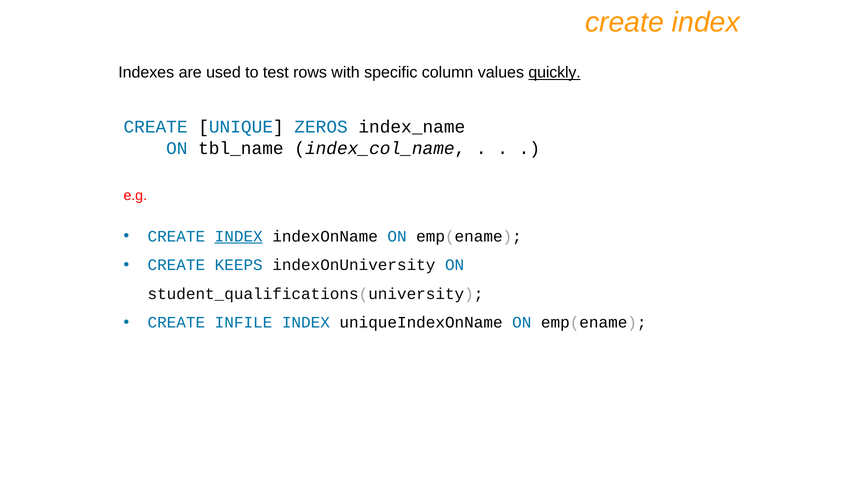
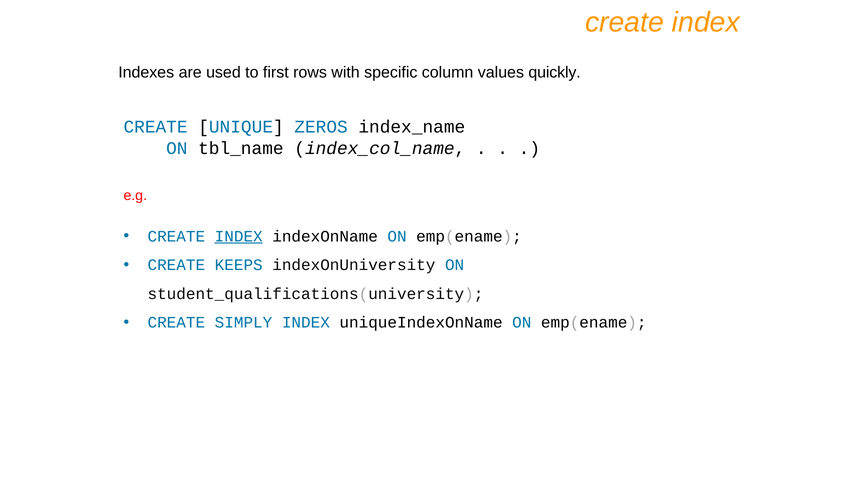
test: test -> first
quickly underline: present -> none
INFILE: INFILE -> SIMPLY
